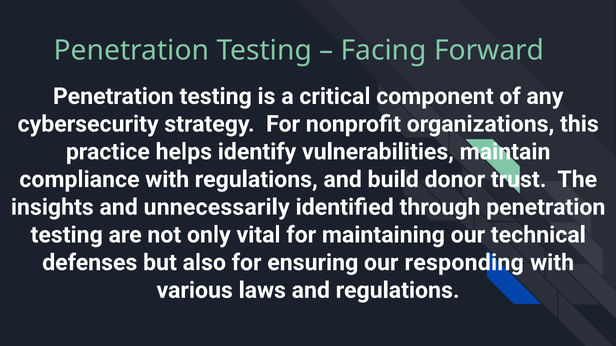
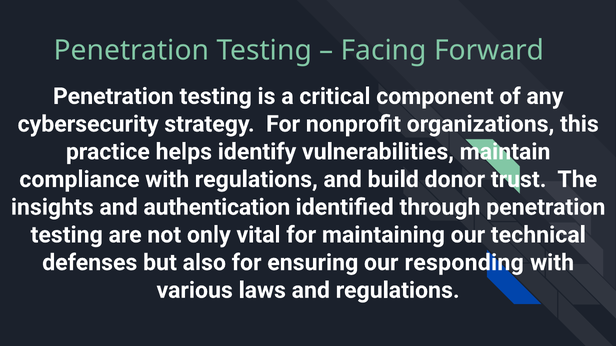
unnecessarily: unnecessarily -> authentication
